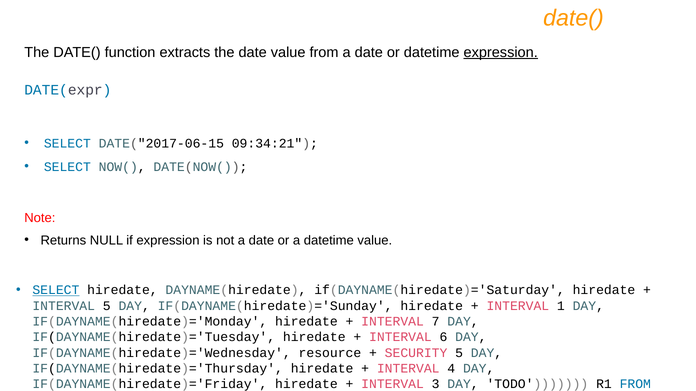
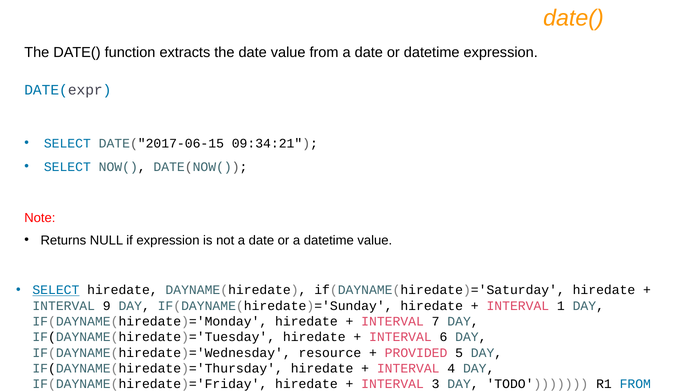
expression at (501, 52) underline: present -> none
INTERVAL 5: 5 -> 9
SECURITY: SECURITY -> PROVIDED
